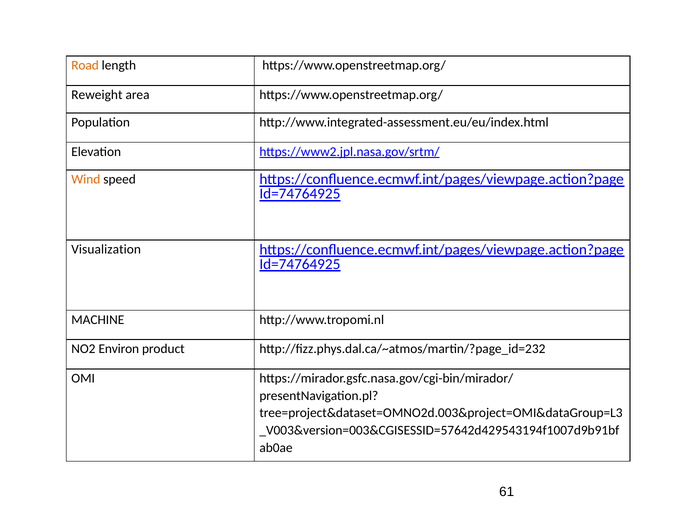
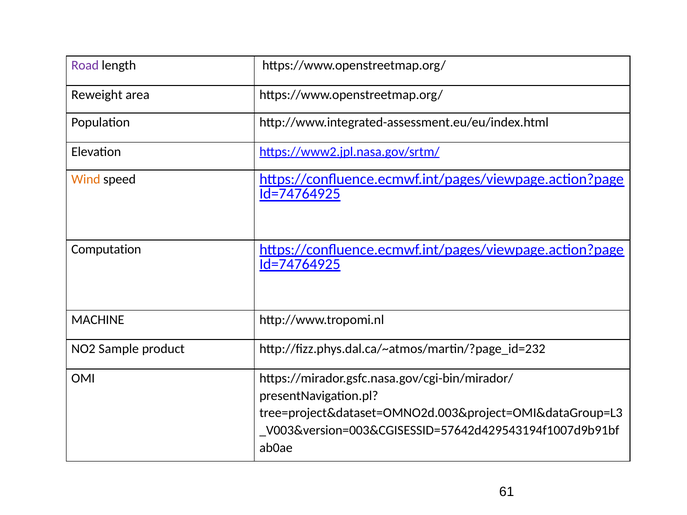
Road colour: orange -> purple
Visualization: Visualization -> Computation
Environ: Environ -> Sample
